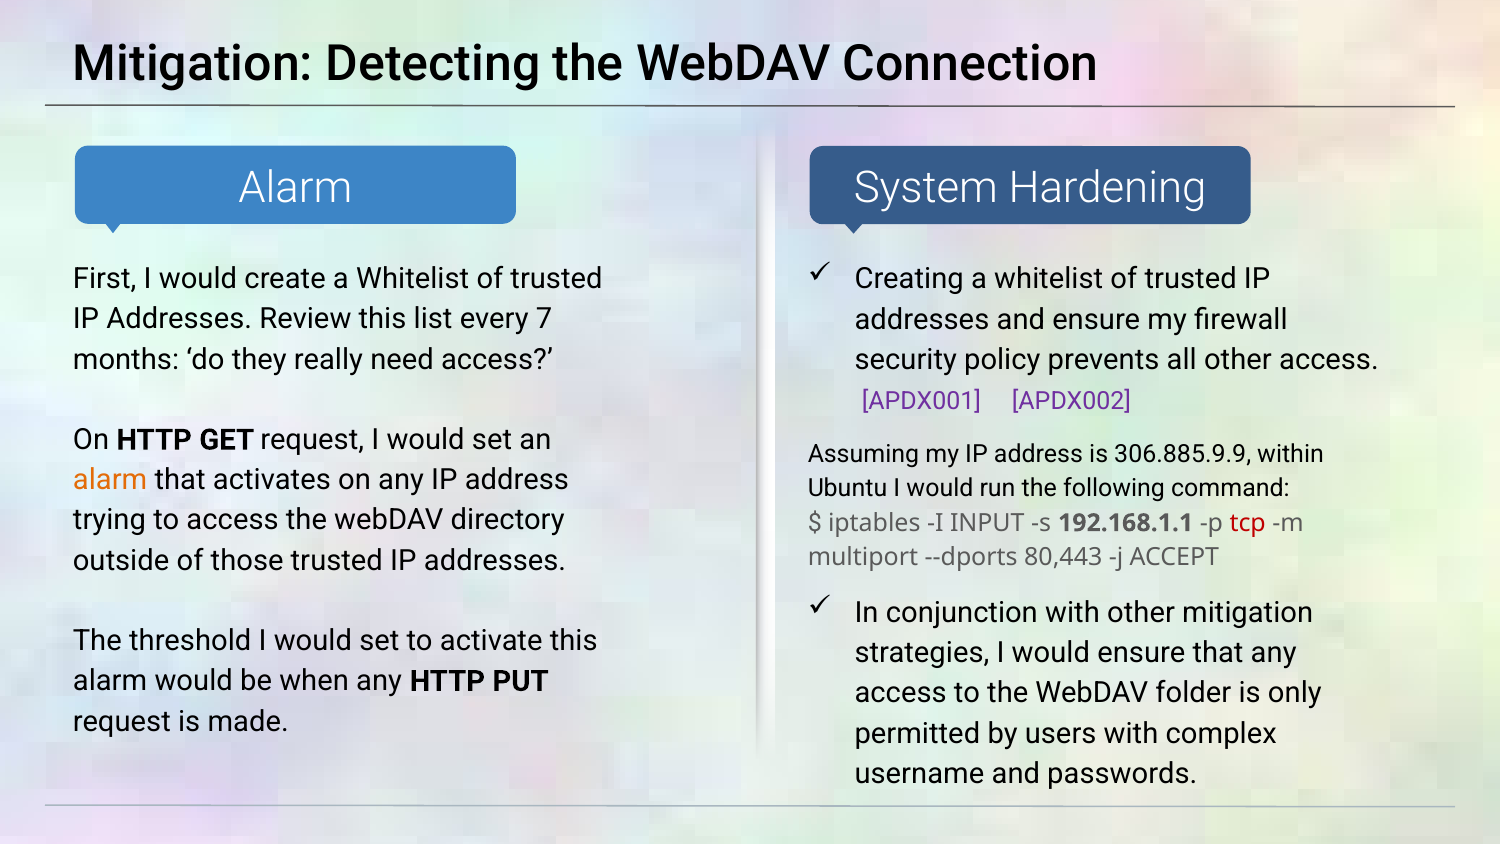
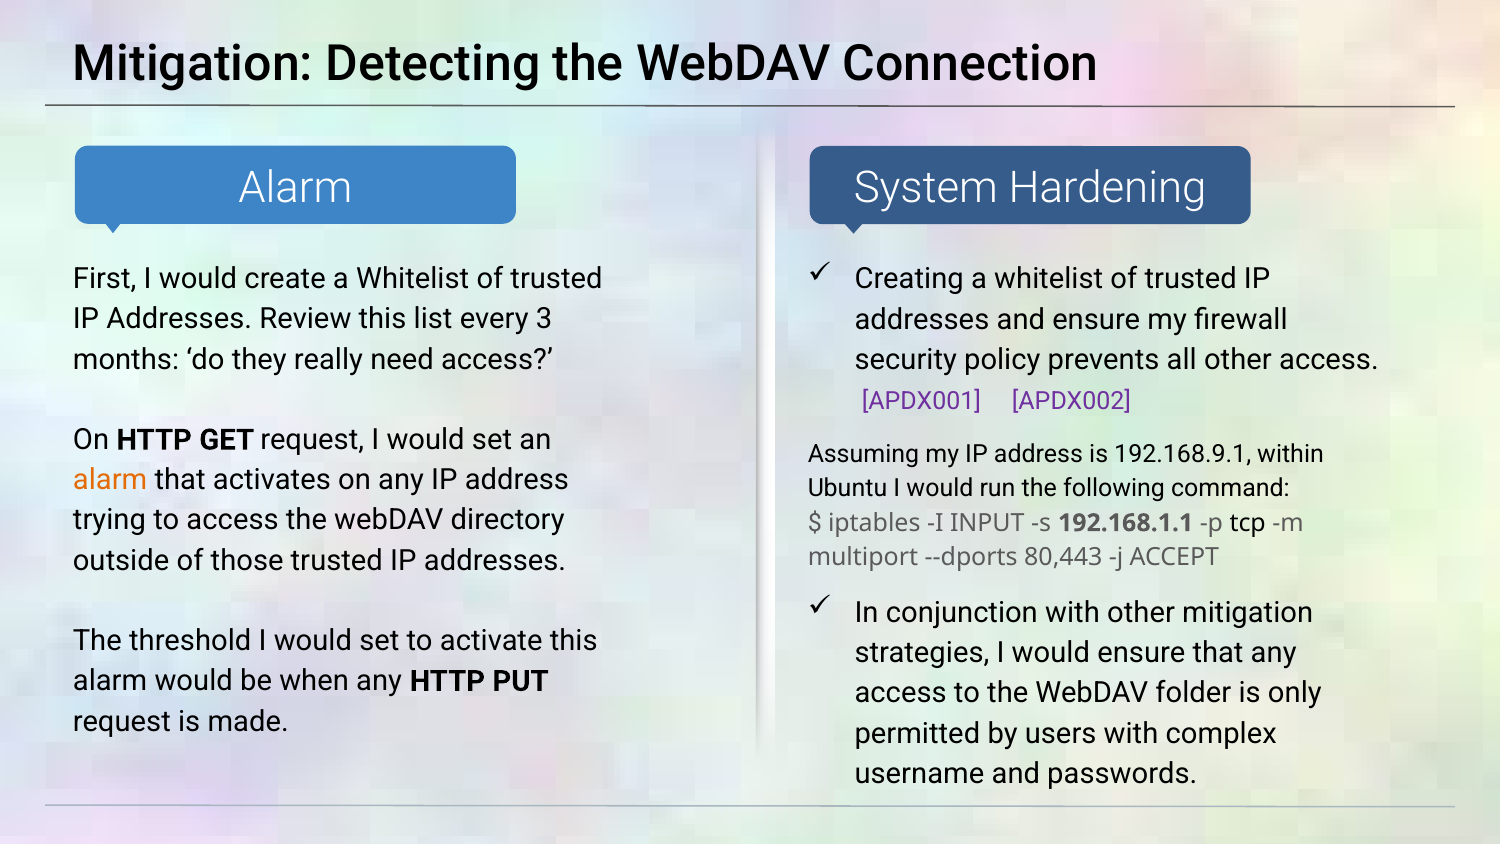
7: 7 -> 3
306.885.9.9: 306.885.9.9 -> 192.168.9.1
tcp colour: red -> black
